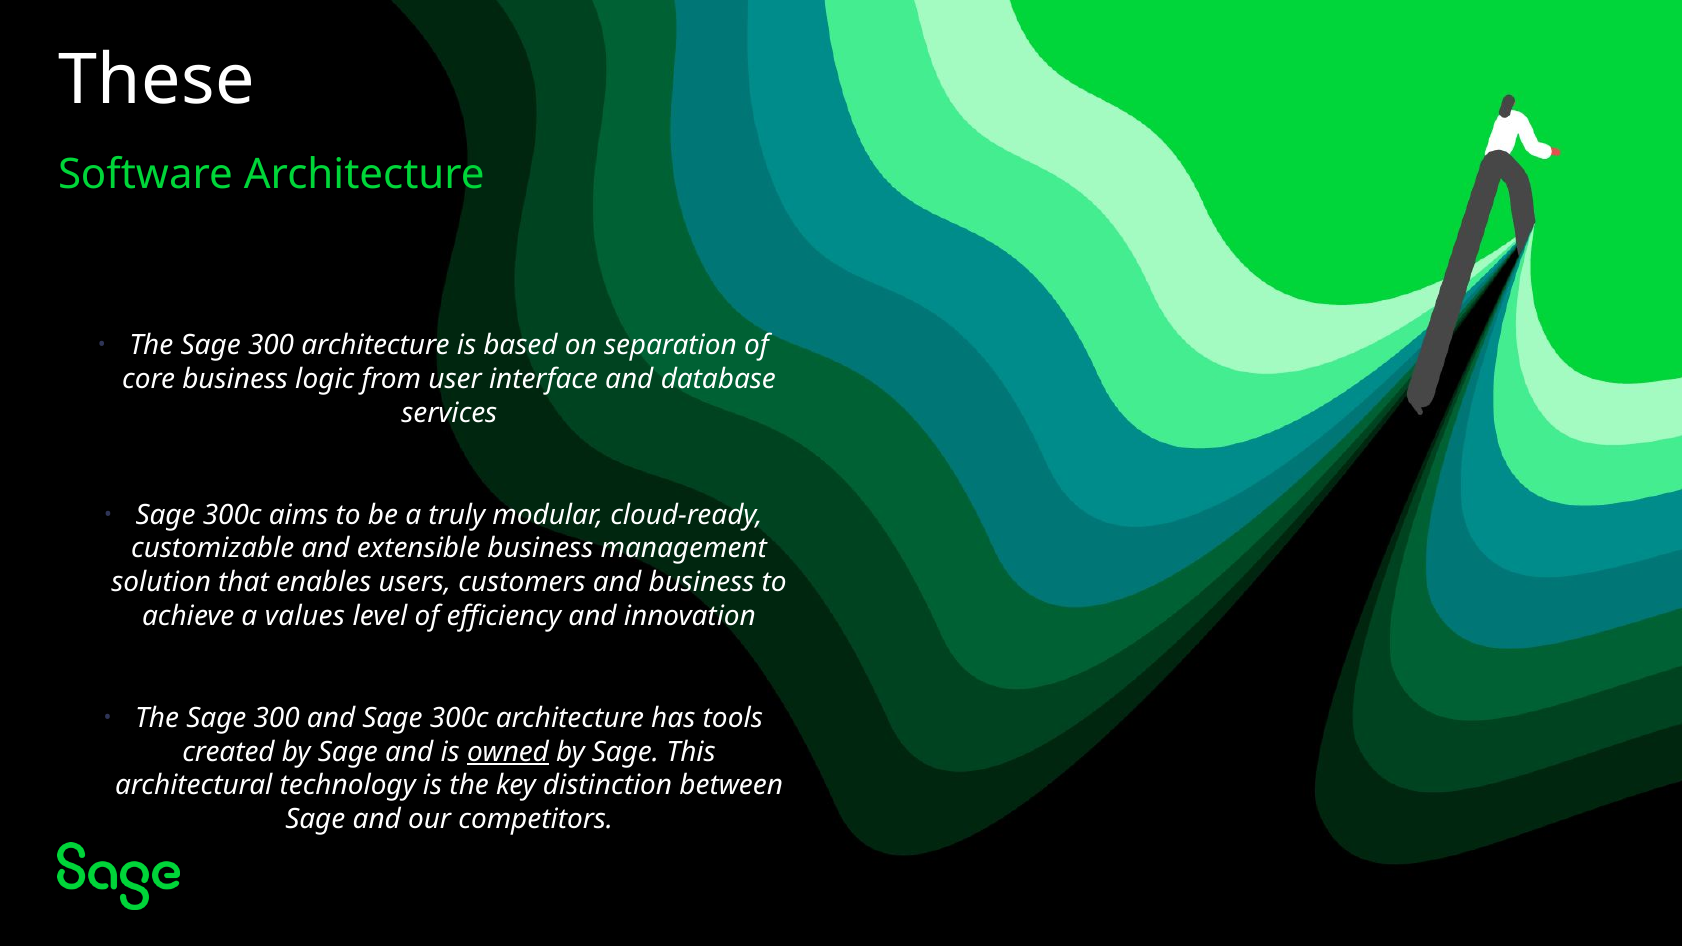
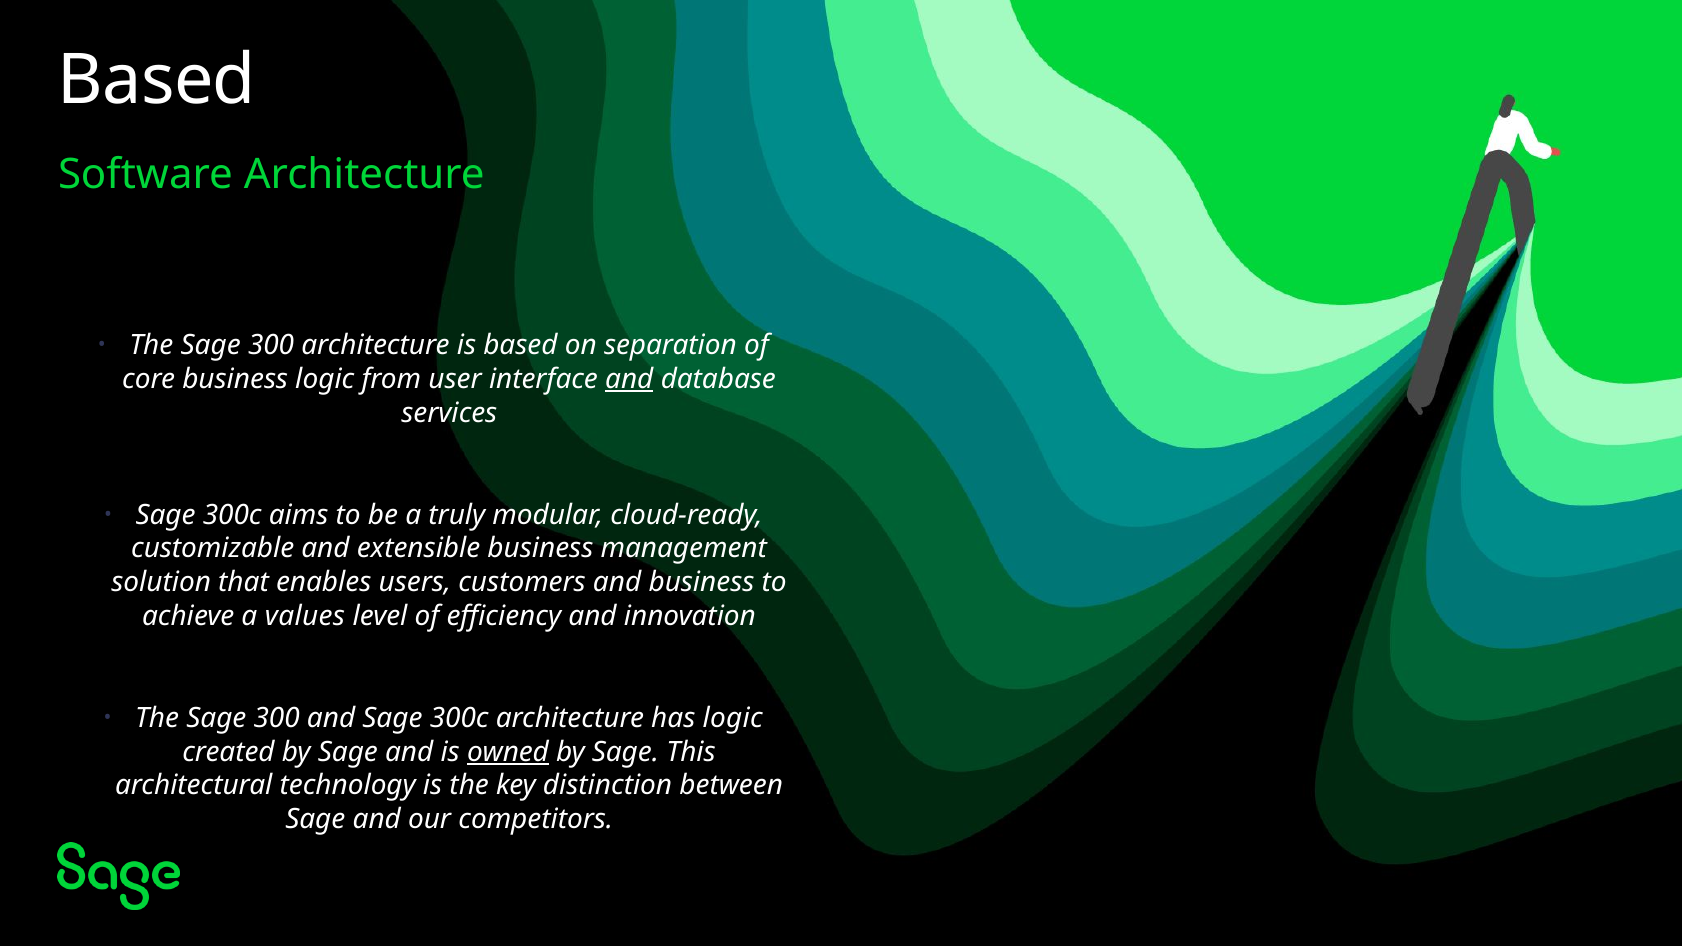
These at (156, 80): These -> Based
and at (629, 379) underline: none -> present
has tools: tools -> logic
